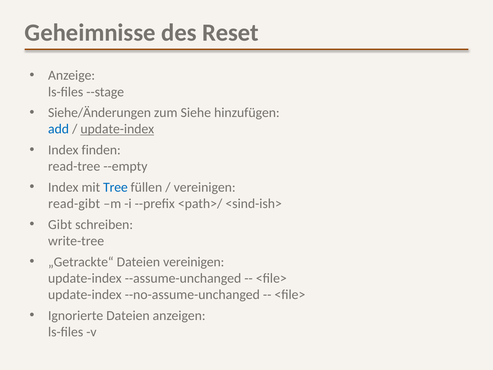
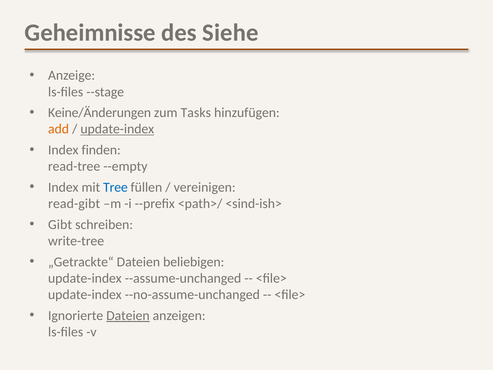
Reset: Reset -> Siehe
Siehe/Änderungen: Siehe/Änderungen -> Keine/Änderungen
Siehe: Siehe -> Tasks
add colour: blue -> orange
Dateien vereinigen: vereinigen -> beliebigen
Dateien at (128, 315) underline: none -> present
